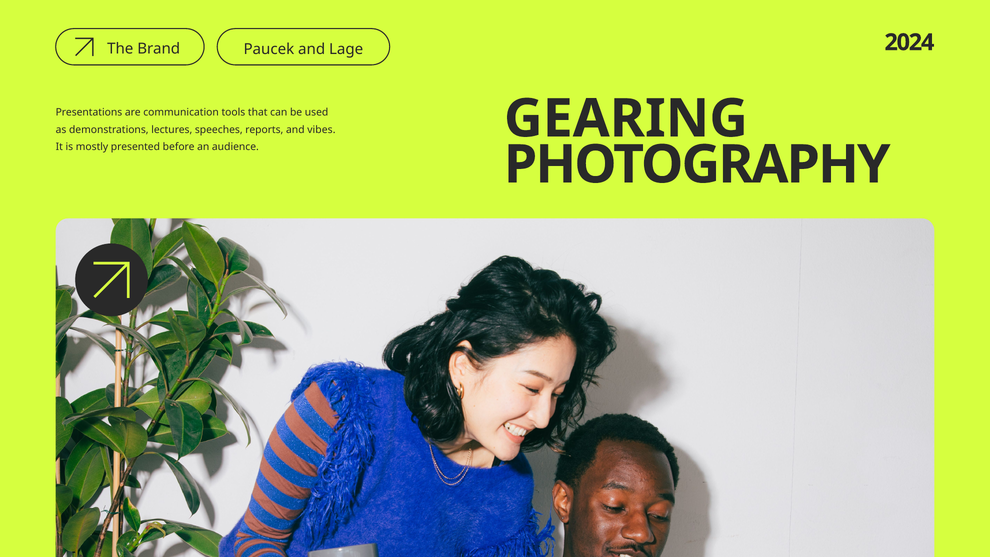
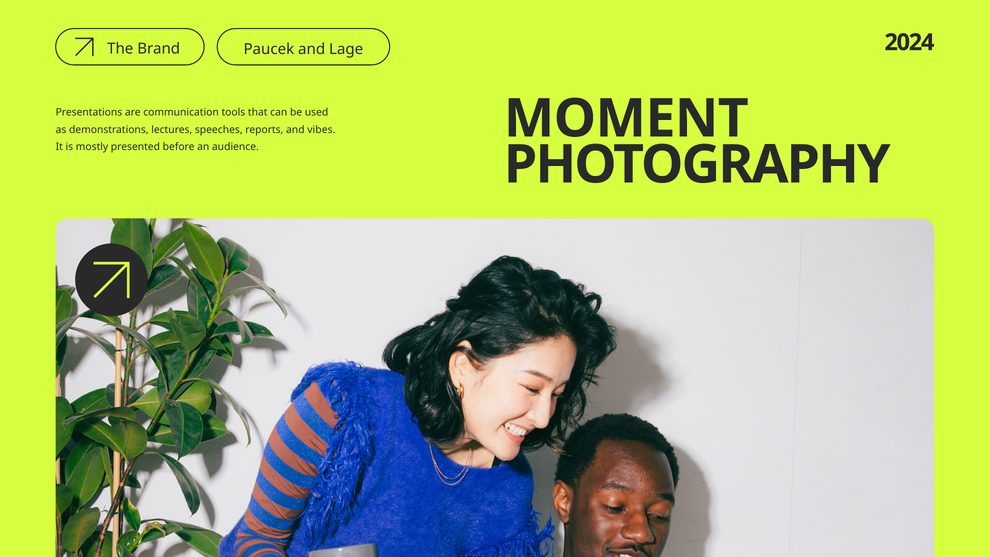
GEARING: GEARING -> MOMENT
